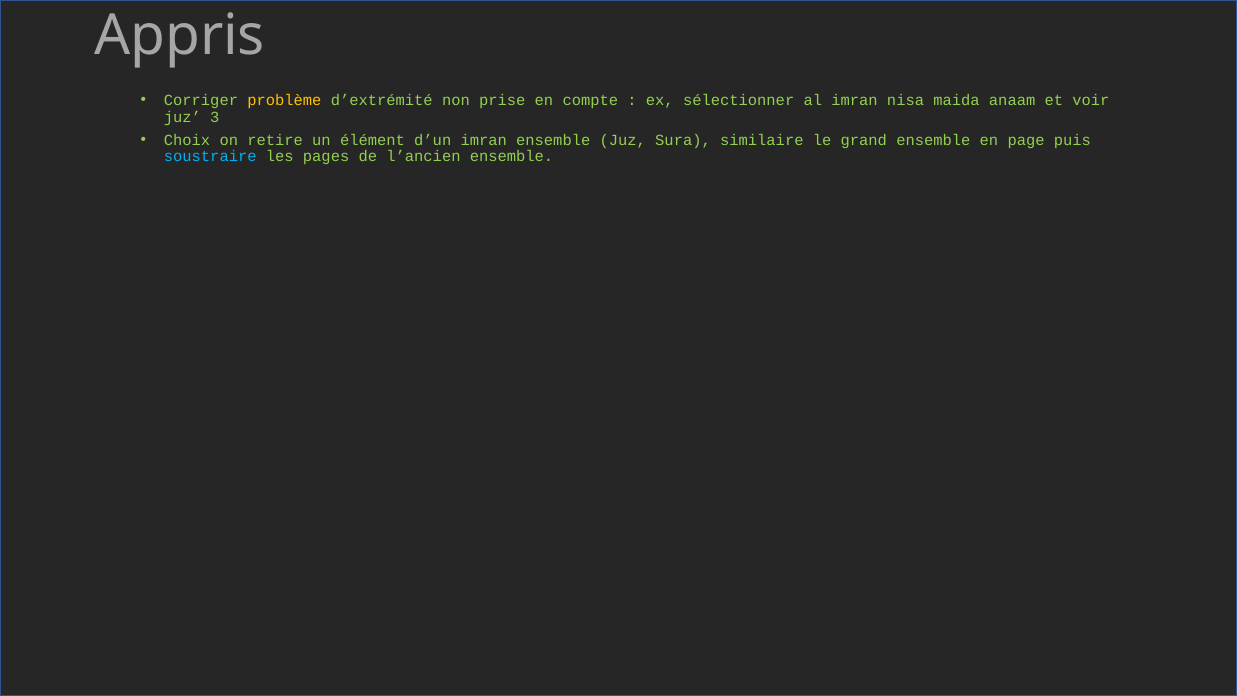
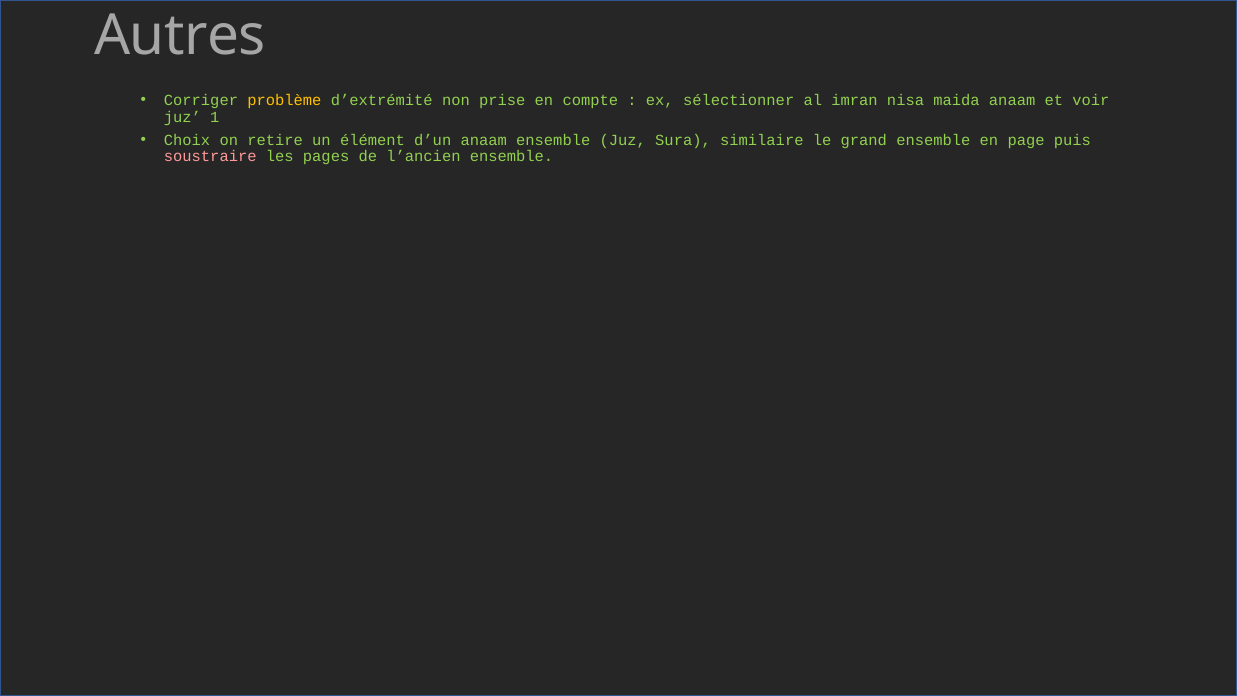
Appris: Appris -> Autres
3: 3 -> 1
d’un imran: imran -> anaam
soustraire colour: light blue -> pink
